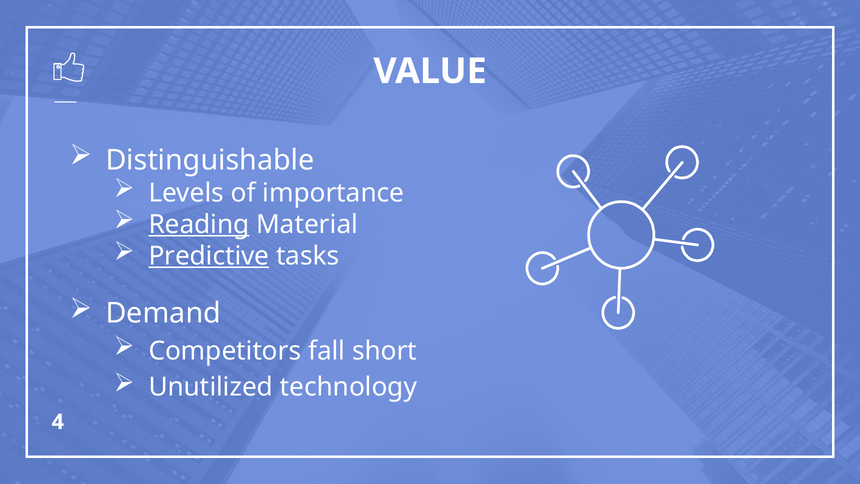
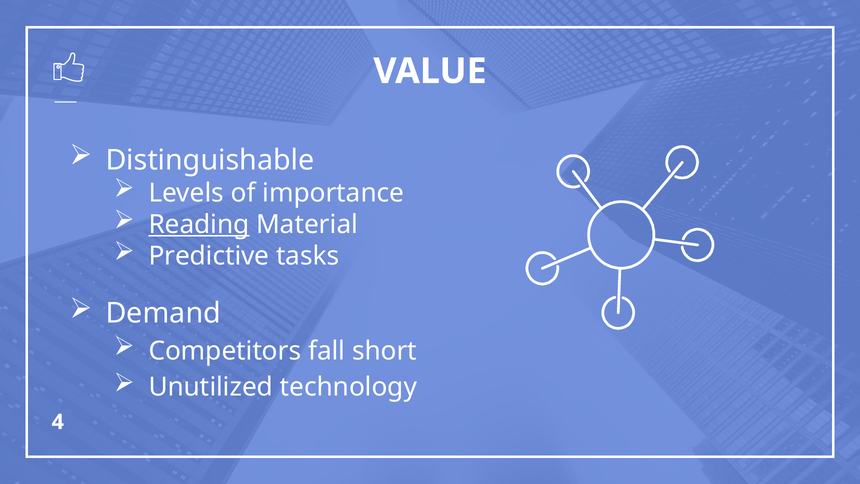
Predictive underline: present -> none
